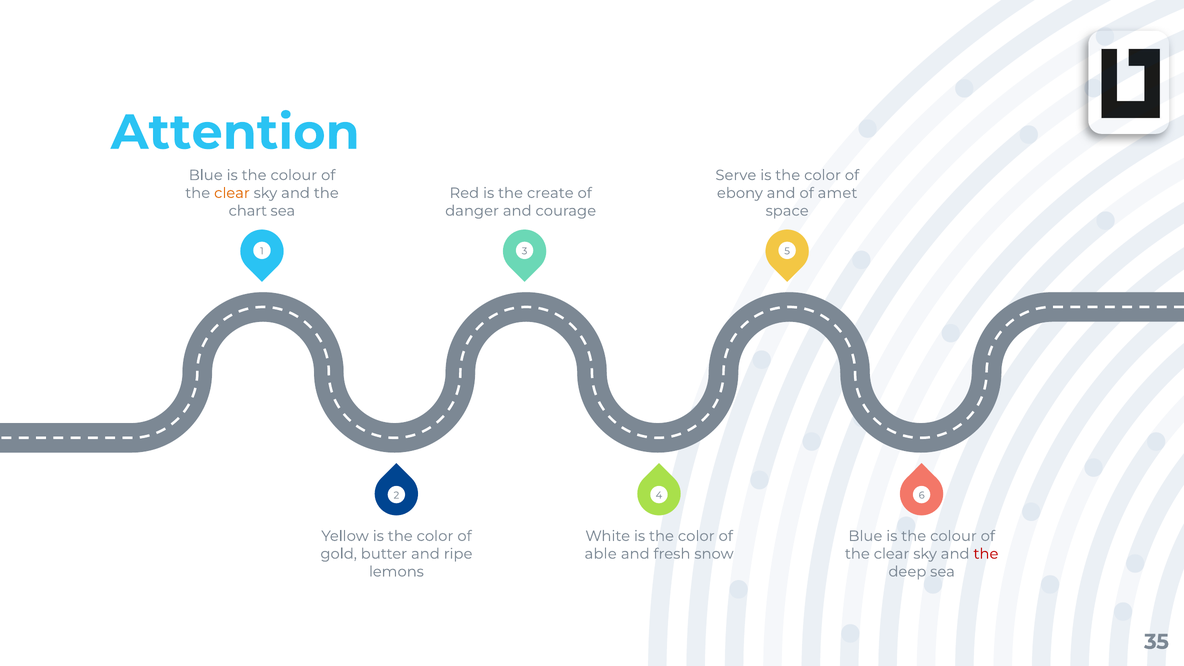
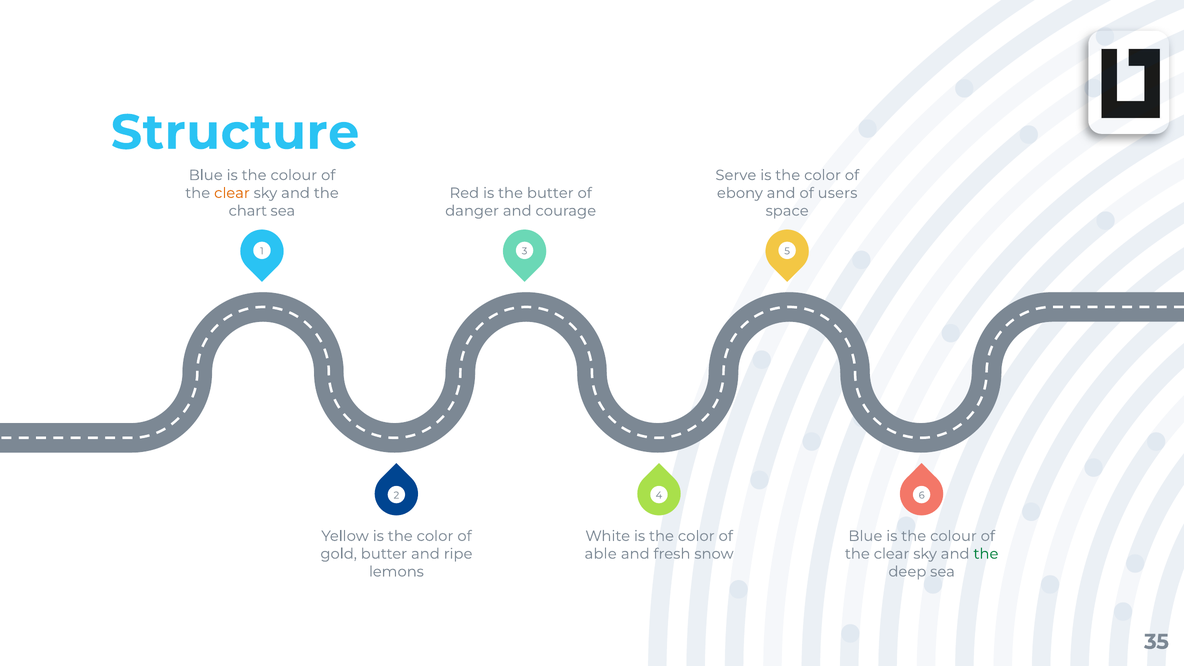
Attention: Attention -> Structure
the create: create -> butter
amet: amet -> users
the at (986, 554) colour: red -> green
